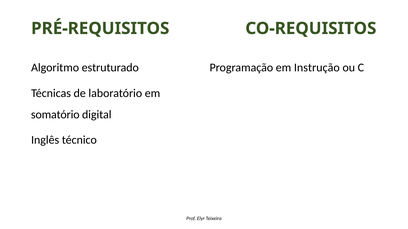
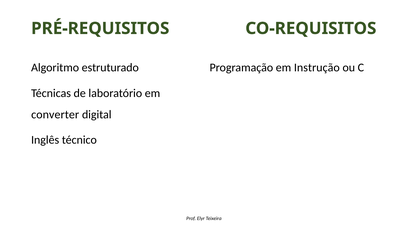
somatório: somatório -> converter
